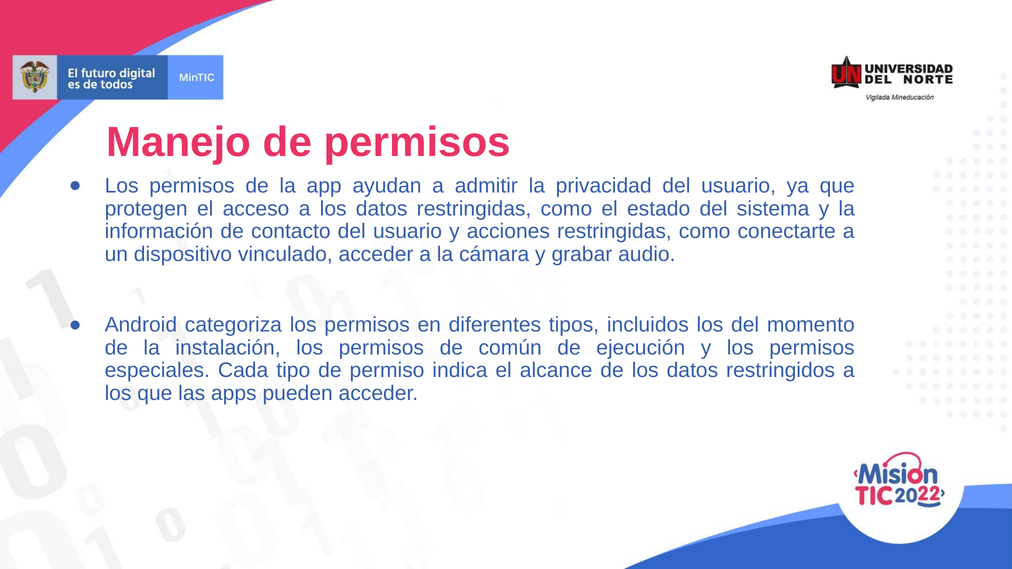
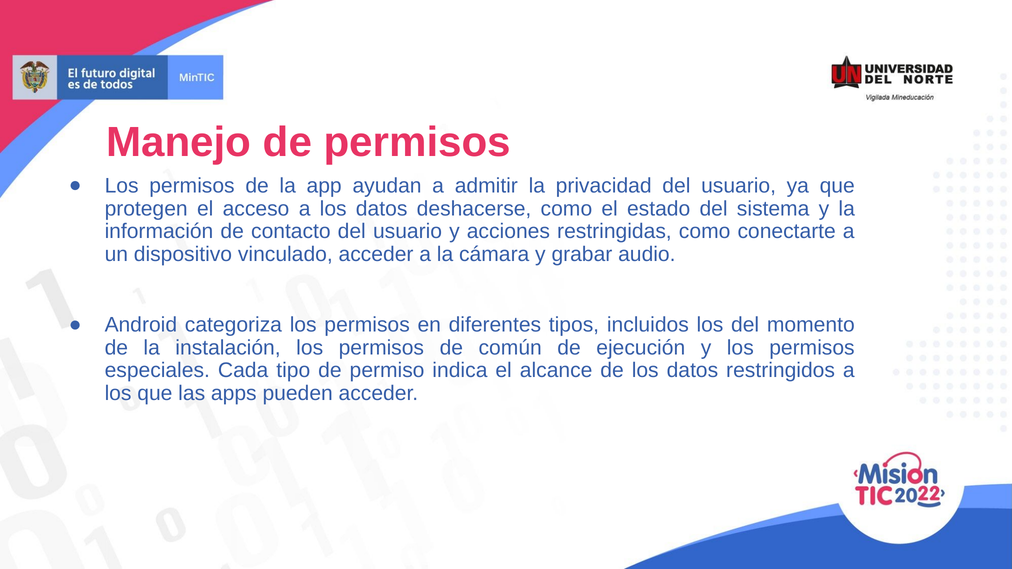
datos restringidas: restringidas -> deshacerse
